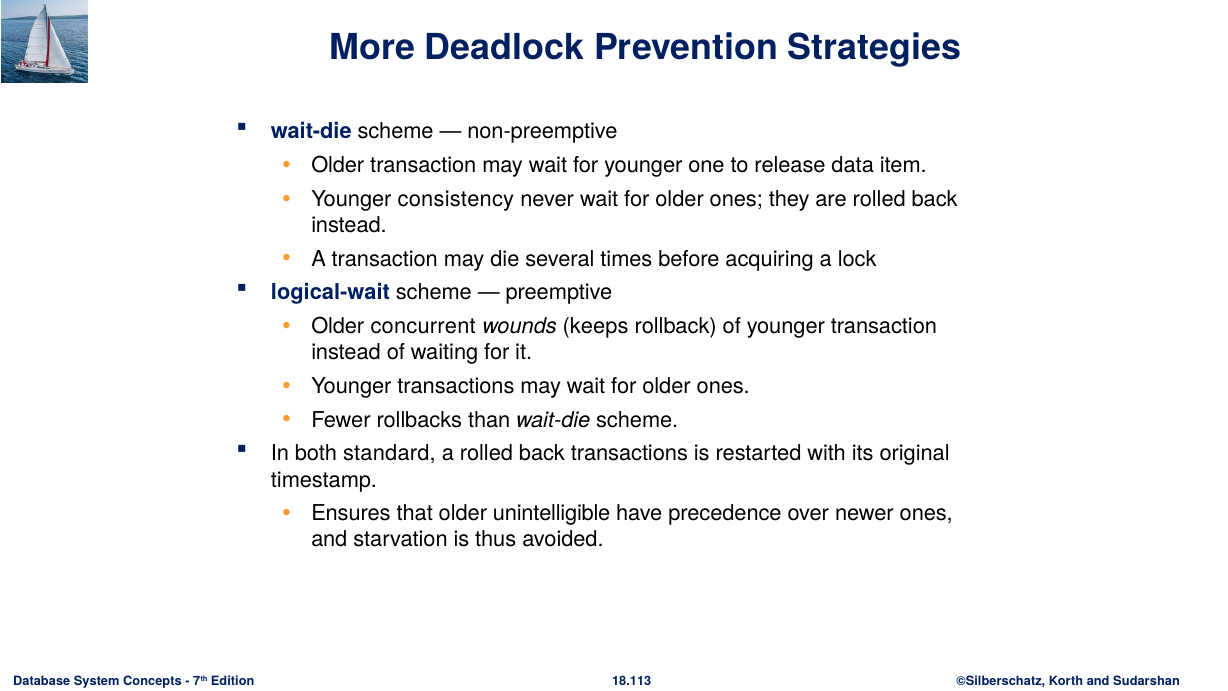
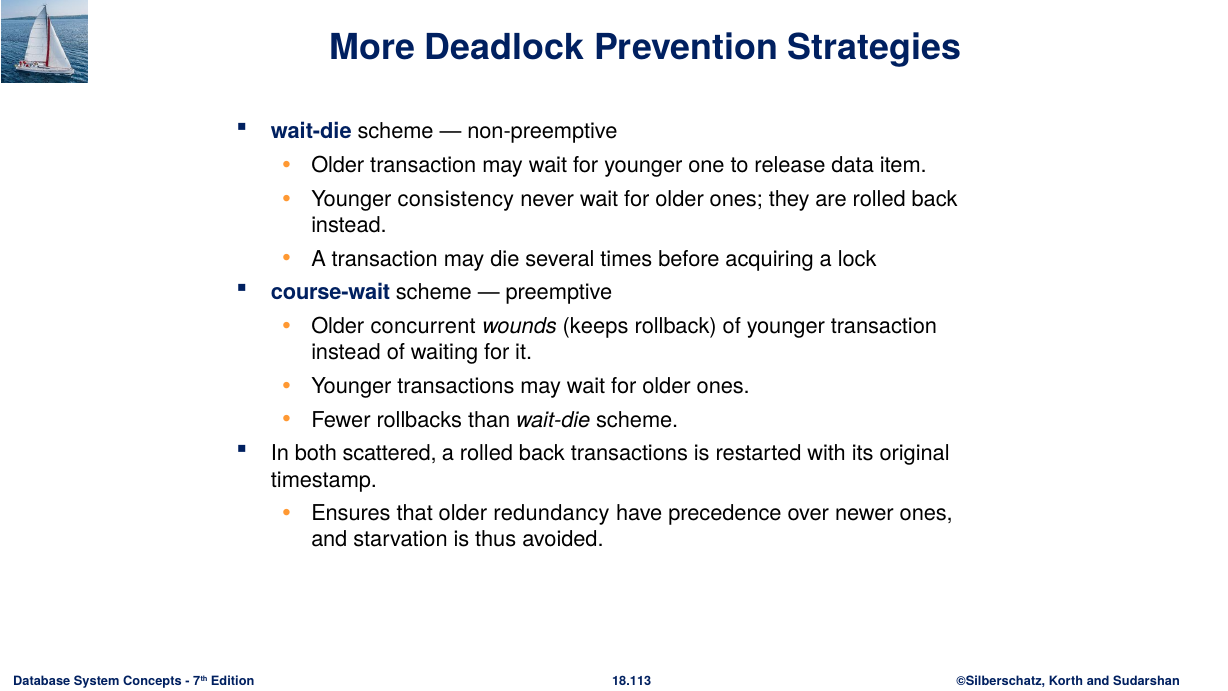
logical-wait: logical-wait -> course-wait
standard: standard -> scattered
unintelligible: unintelligible -> redundancy
